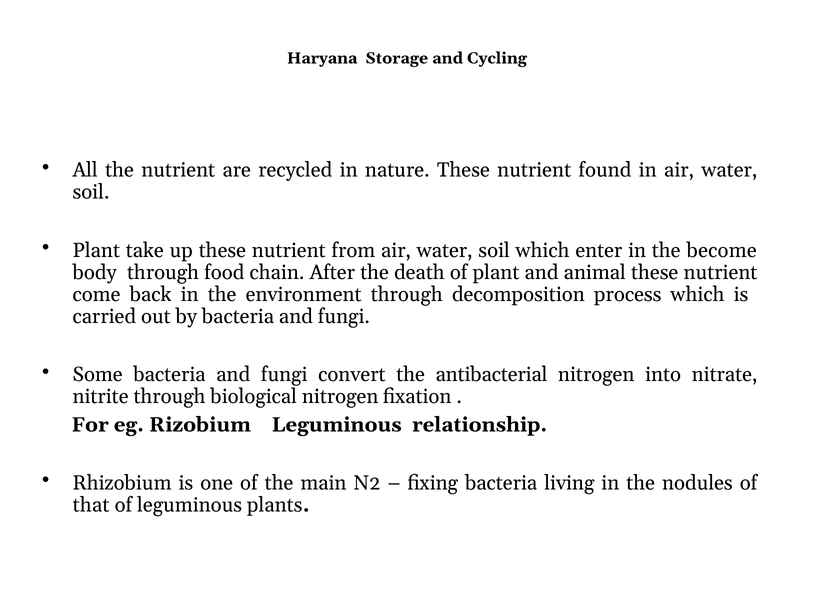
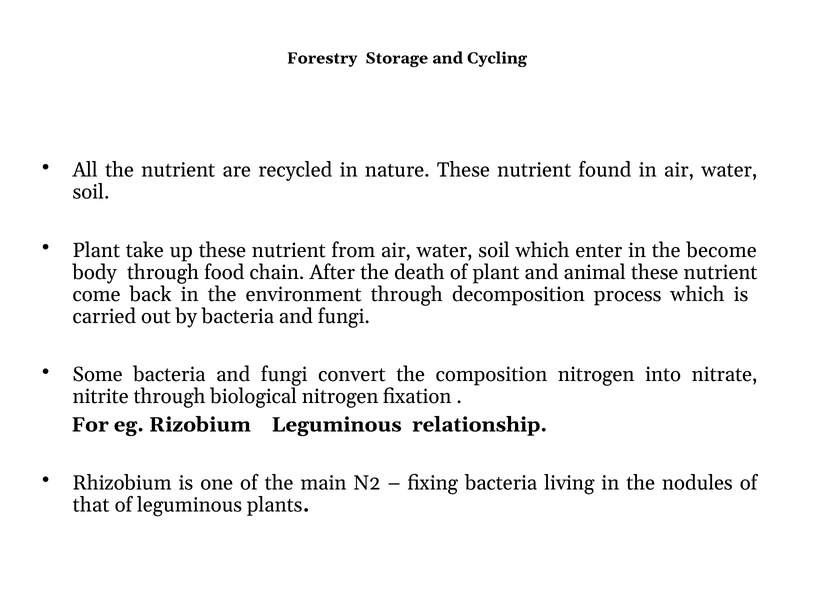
Haryana: Haryana -> Forestry
antibacterial: antibacterial -> composition
